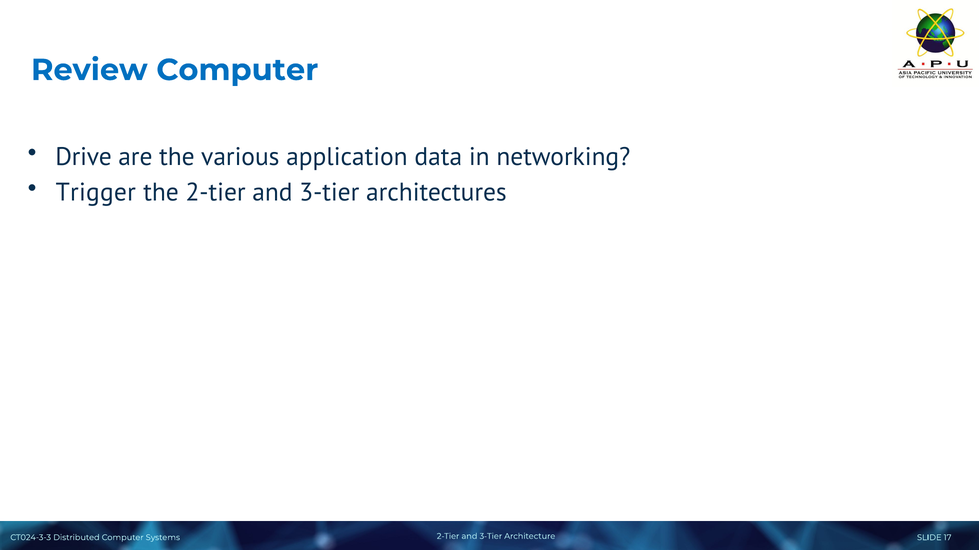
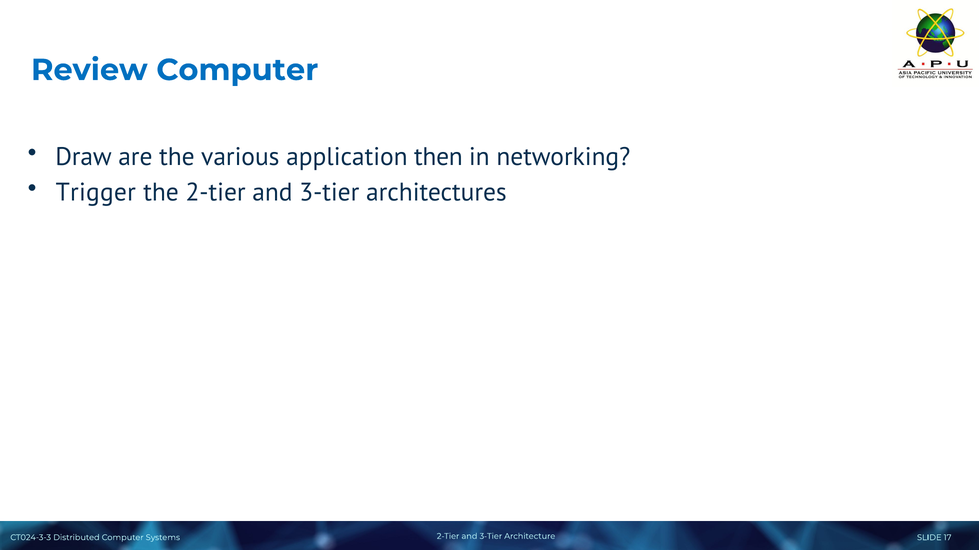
Drive: Drive -> Draw
data: data -> then
